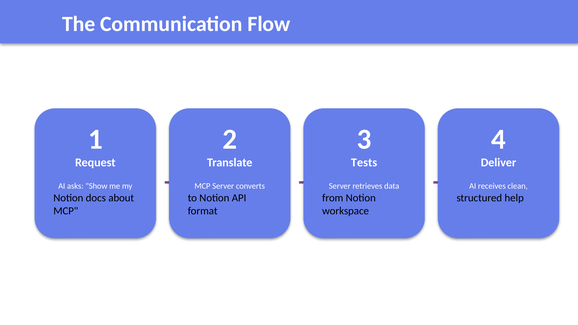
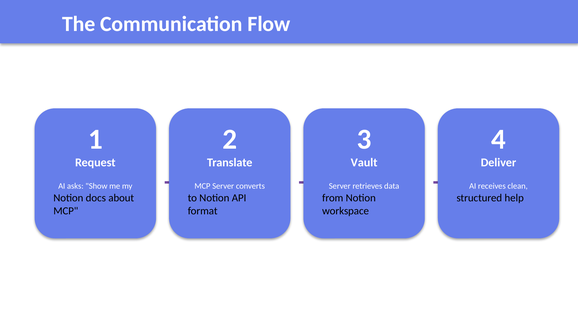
Tests: Tests -> Vault
